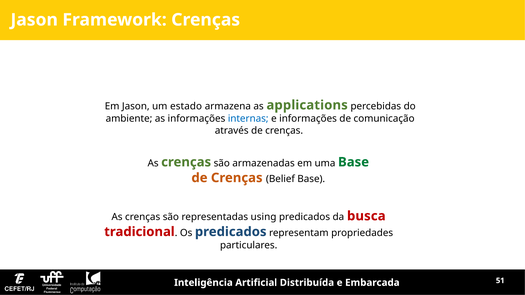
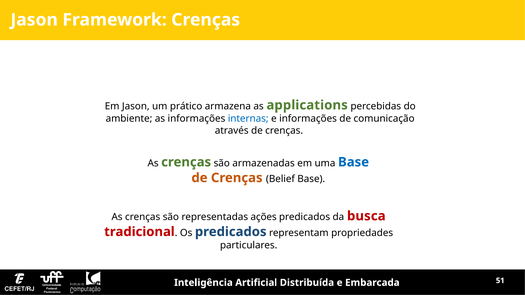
estado: estado -> prático
Base at (354, 162) colour: green -> blue
using: using -> ações
